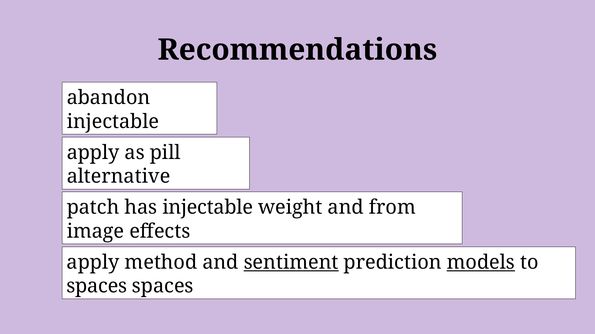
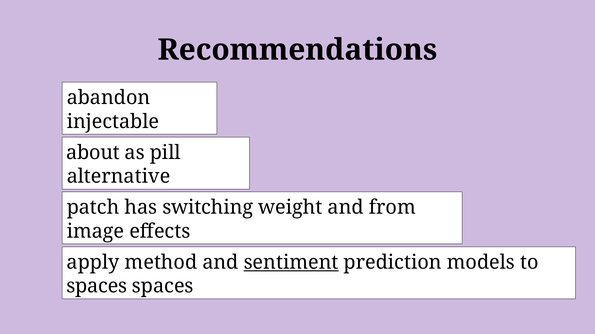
apply at (93, 153): apply -> about
has injectable: injectable -> switching
models underline: present -> none
